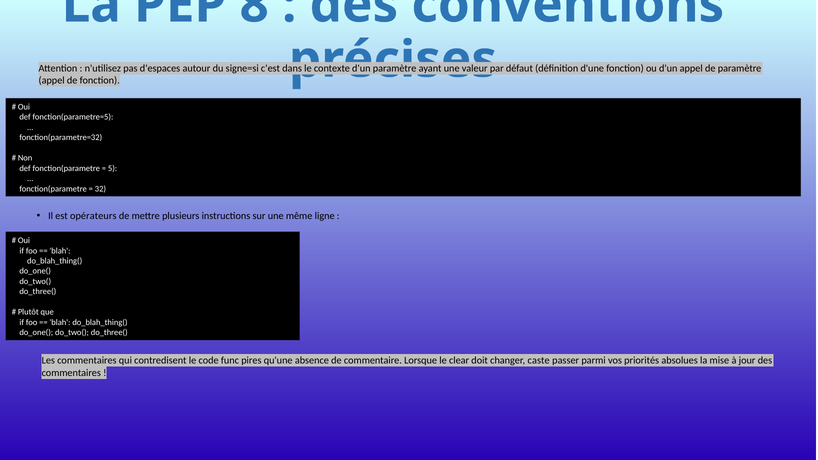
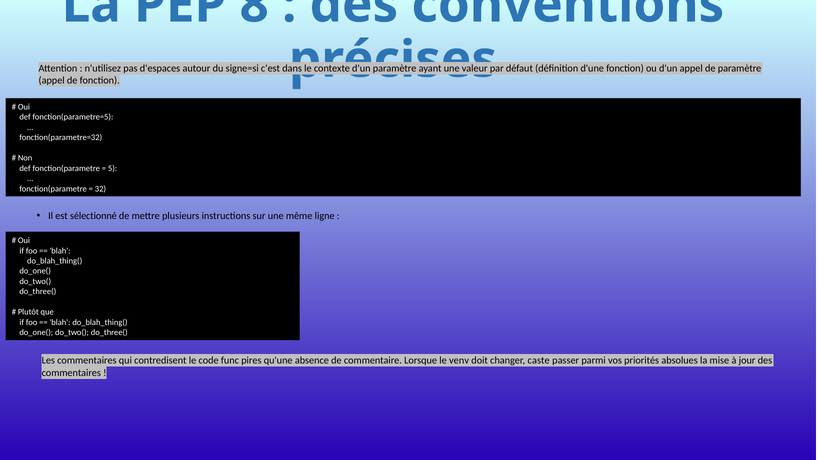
opérateurs: opérateurs -> sélectionné
clear: clear -> venv
